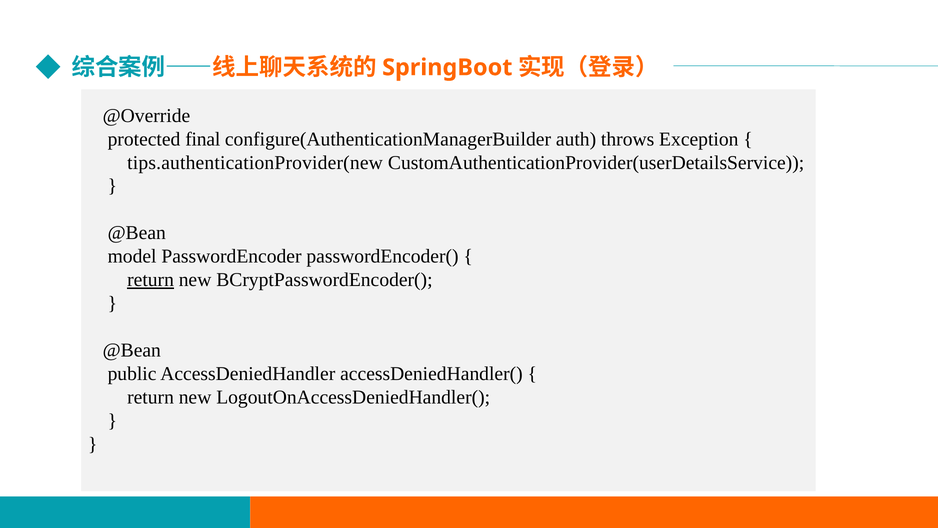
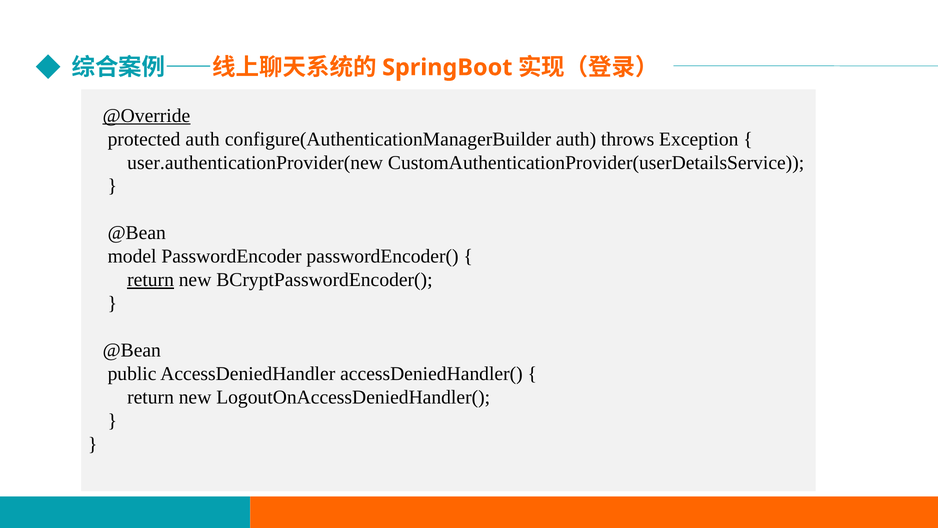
@Override underline: none -> present
protected final: final -> auth
tips.authenticationProvider(new: tips.authenticationProvider(new -> user.authenticationProvider(new
